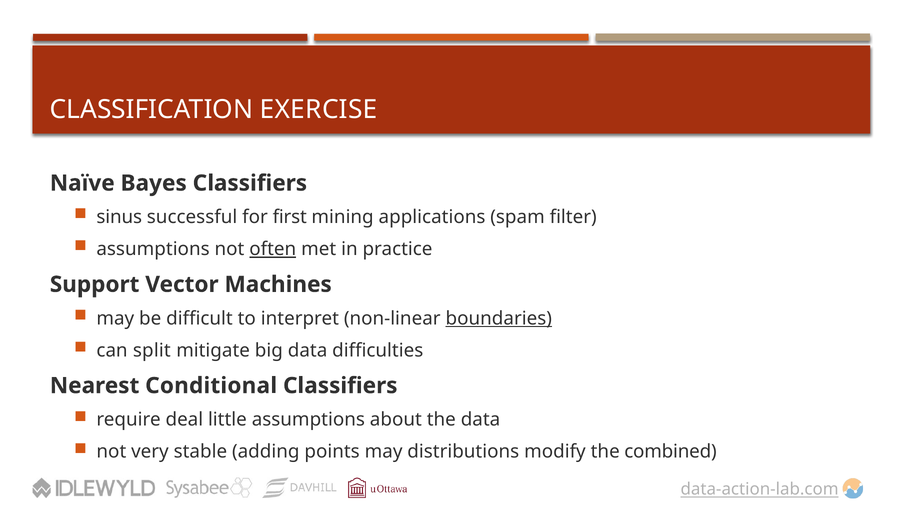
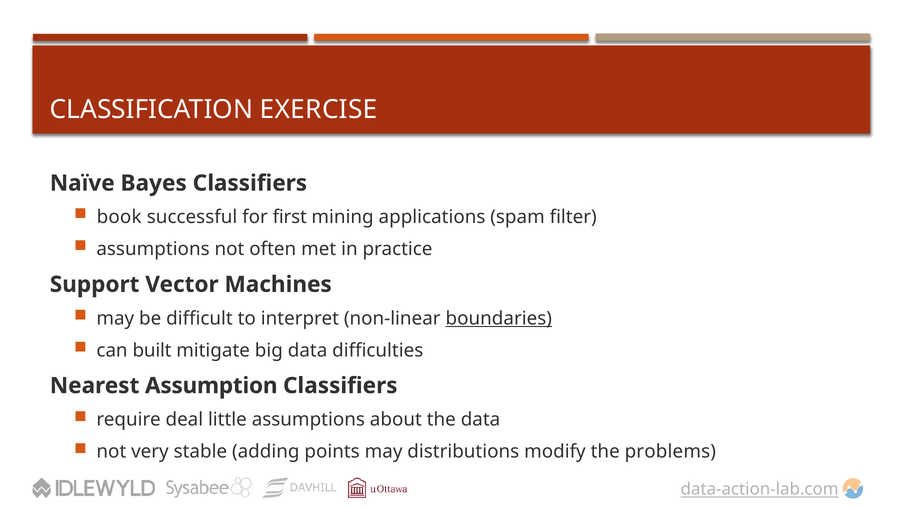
sinus: sinus -> book
often underline: present -> none
split: split -> built
Conditional: Conditional -> Assumption
combined: combined -> problems
